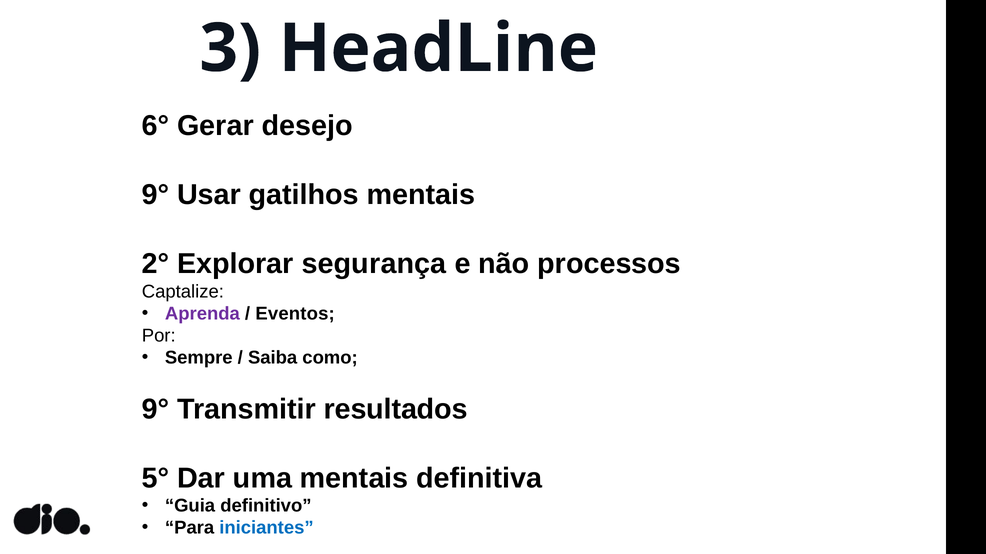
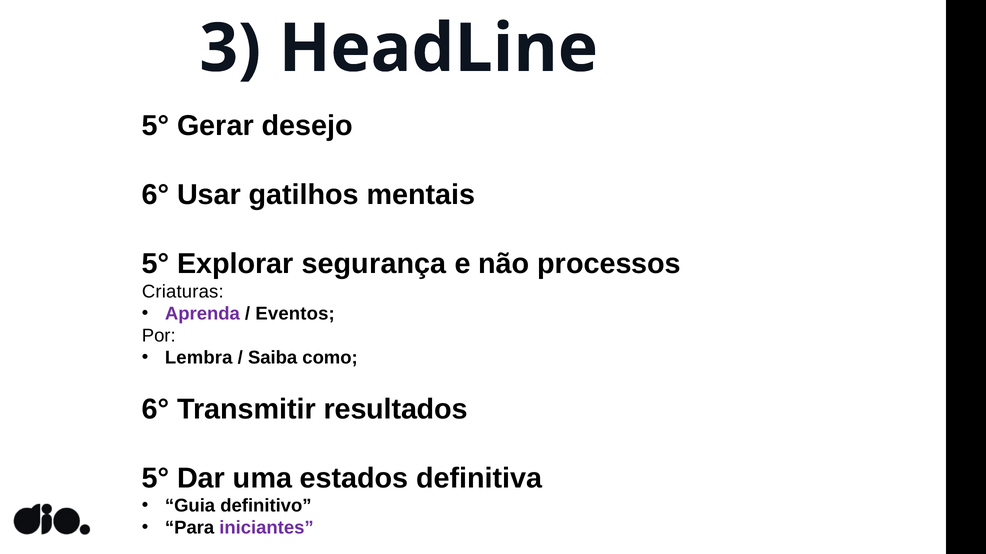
6° at (156, 126): 6° -> 5°
9° at (156, 195): 9° -> 6°
2° at (156, 264): 2° -> 5°
Captalize: Captalize -> Criaturas
Sempre: Sempre -> Lembra
9° at (156, 410): 9° -> 6°
uma mentais: mentais -> estados
iniciantes colour: blue -> purple
